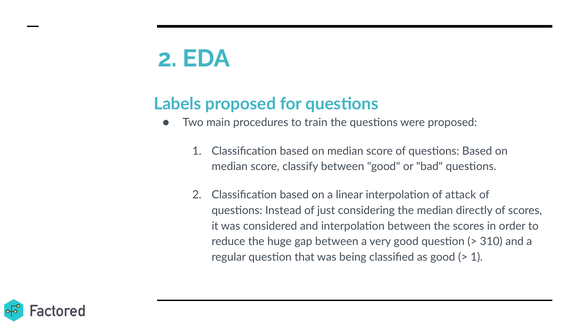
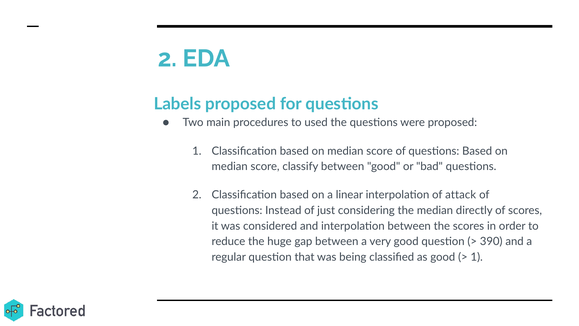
train: train -> used
310: 310 -> 390
